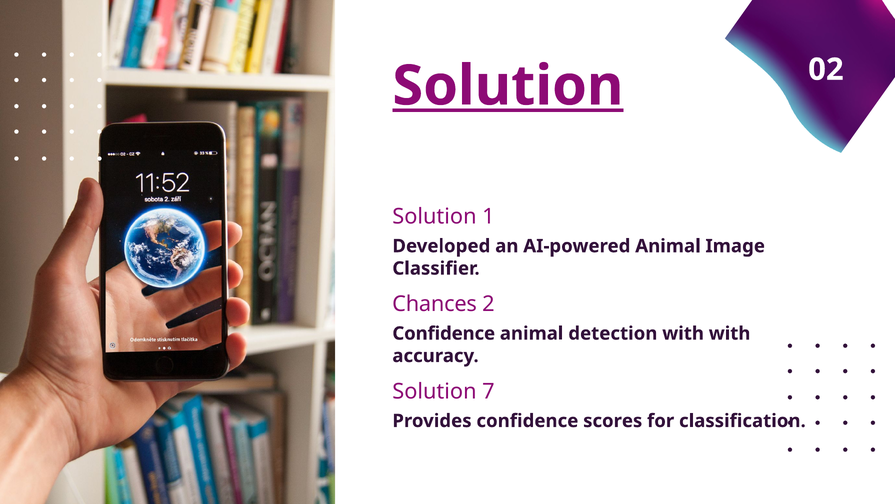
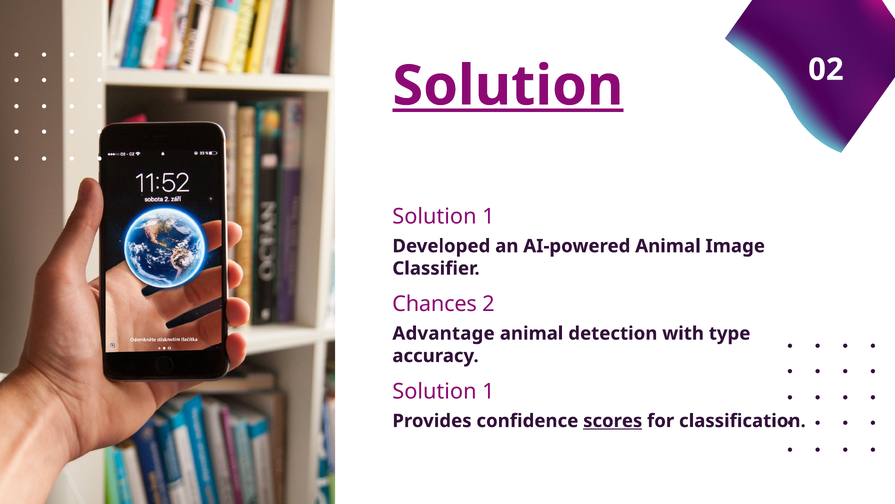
Confidence at (444, 333): Confidence -> Advantage
with with: with -> type
7 at (488, 391): 7 -> 1
scores underline: none -> present
